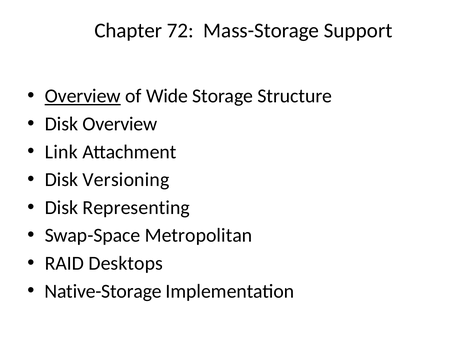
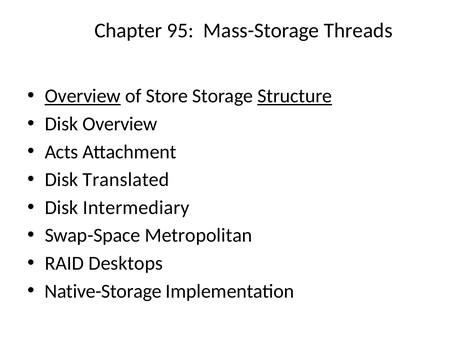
72: 72 -> 95
Support: Support -> Threads
Wide: Wide -> Store
Structure underline: none -> present
Link: Link -> Acts
Versioning: Versioning -> Translated
Representing: Representing -> Intermediary
